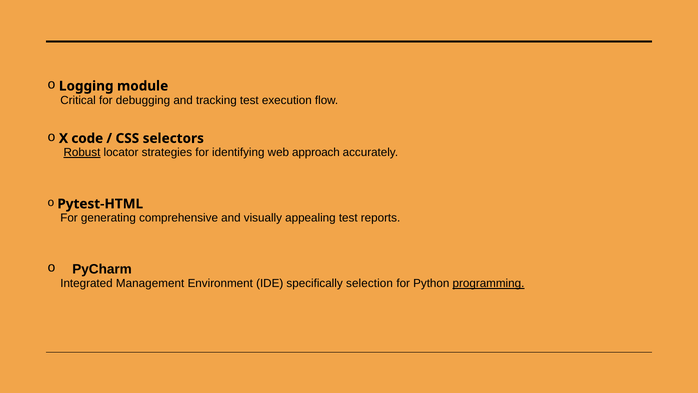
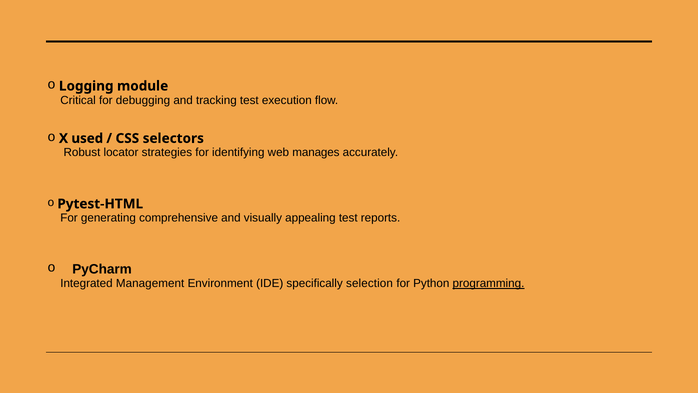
code: code -> used
Robust underline: present -> none
approach: approach -> manages
